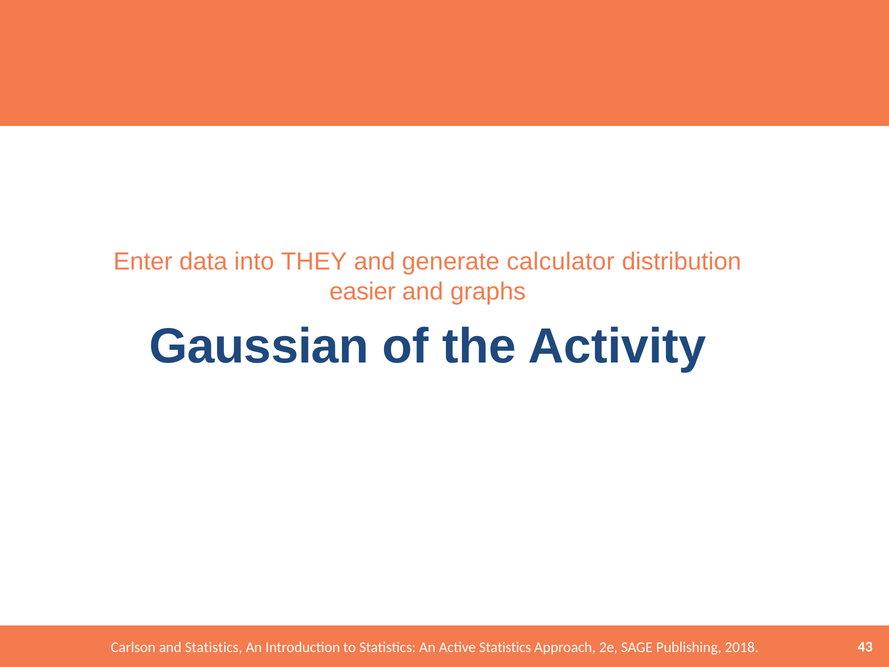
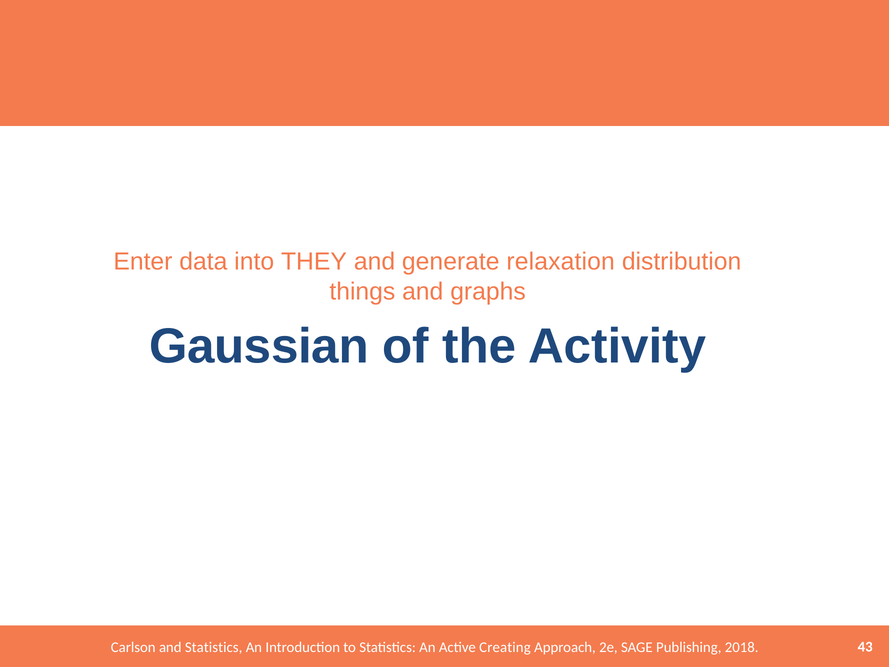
calculator: calculator -> relaxation
easier: easier -> things
Active Statistics: Statistics -> Creating
